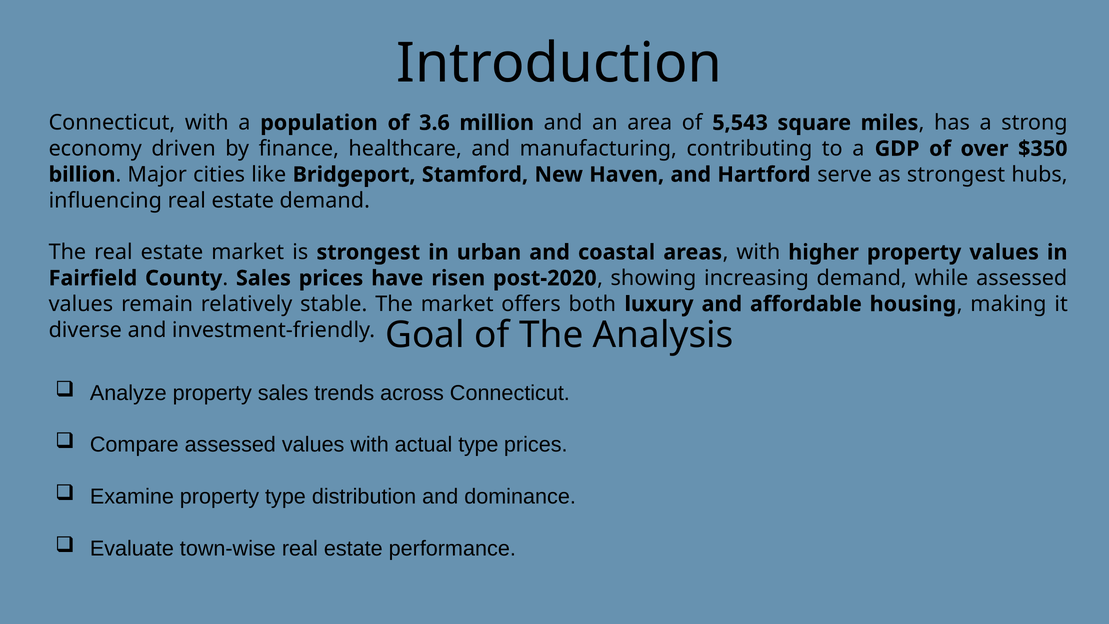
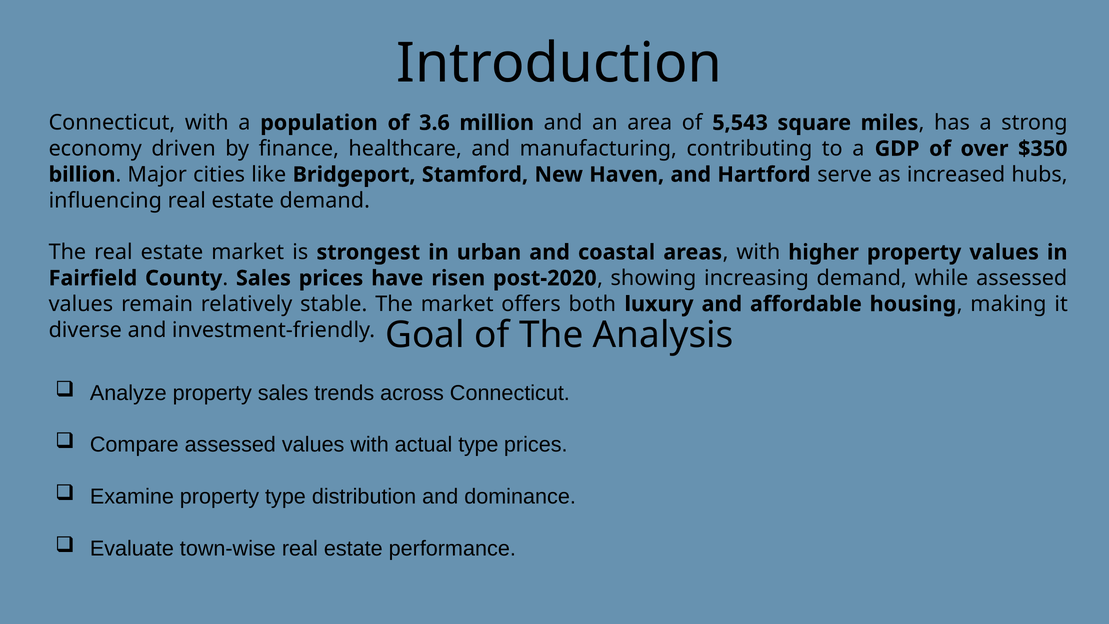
as strongest: strongest -> increased
